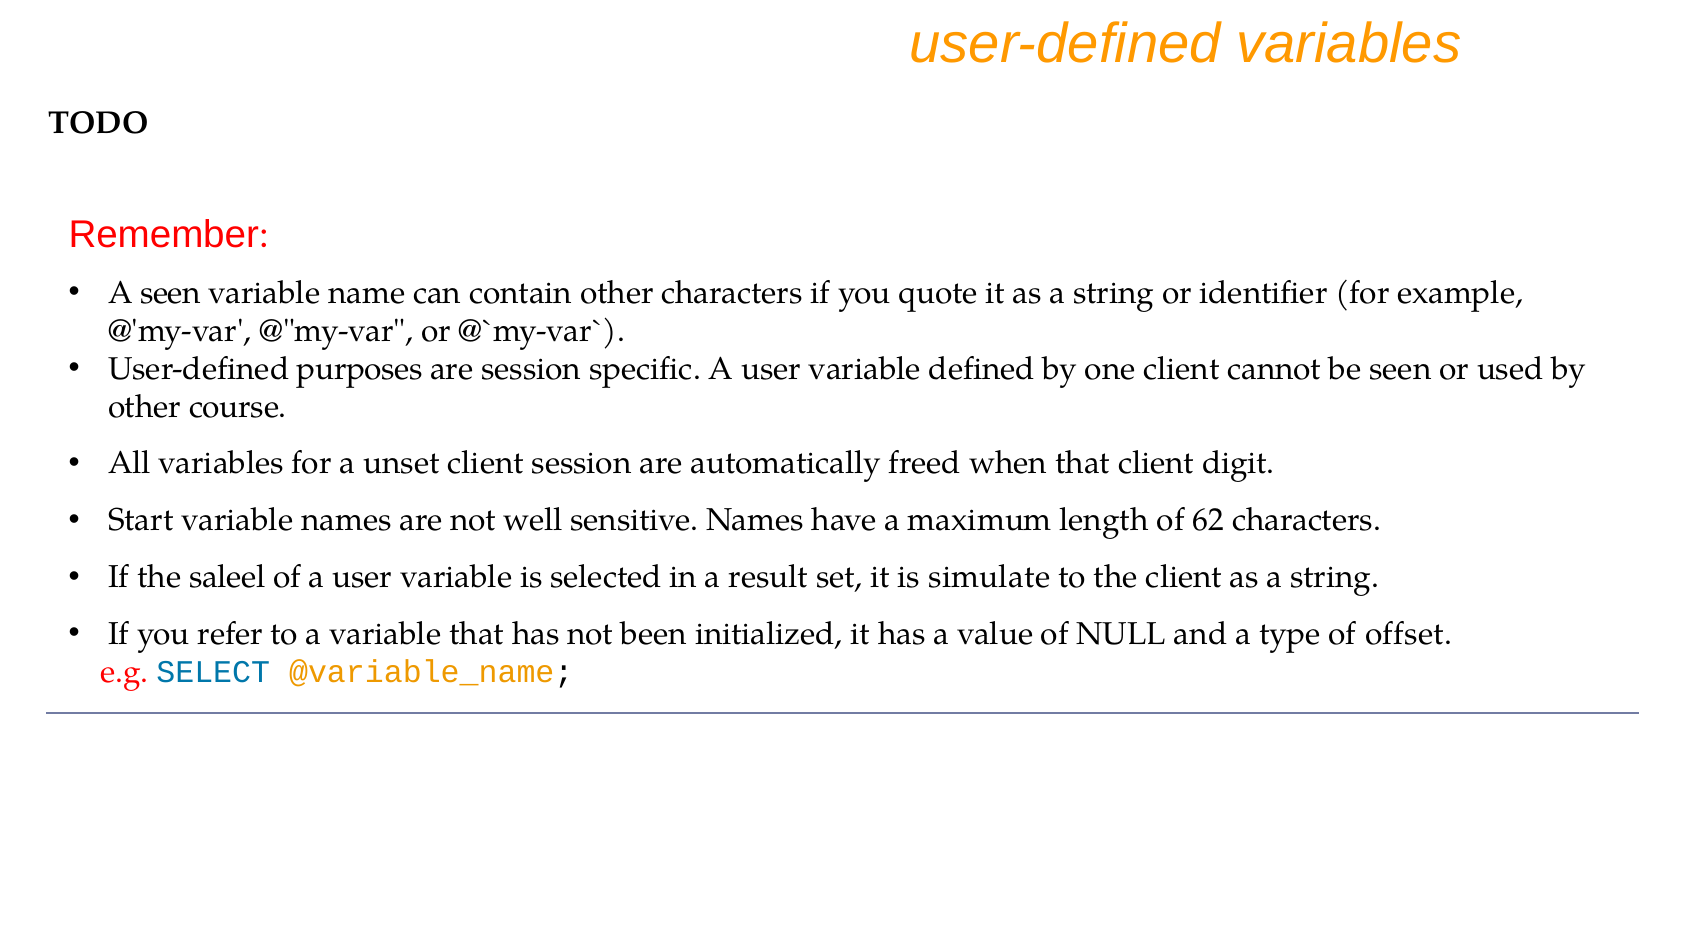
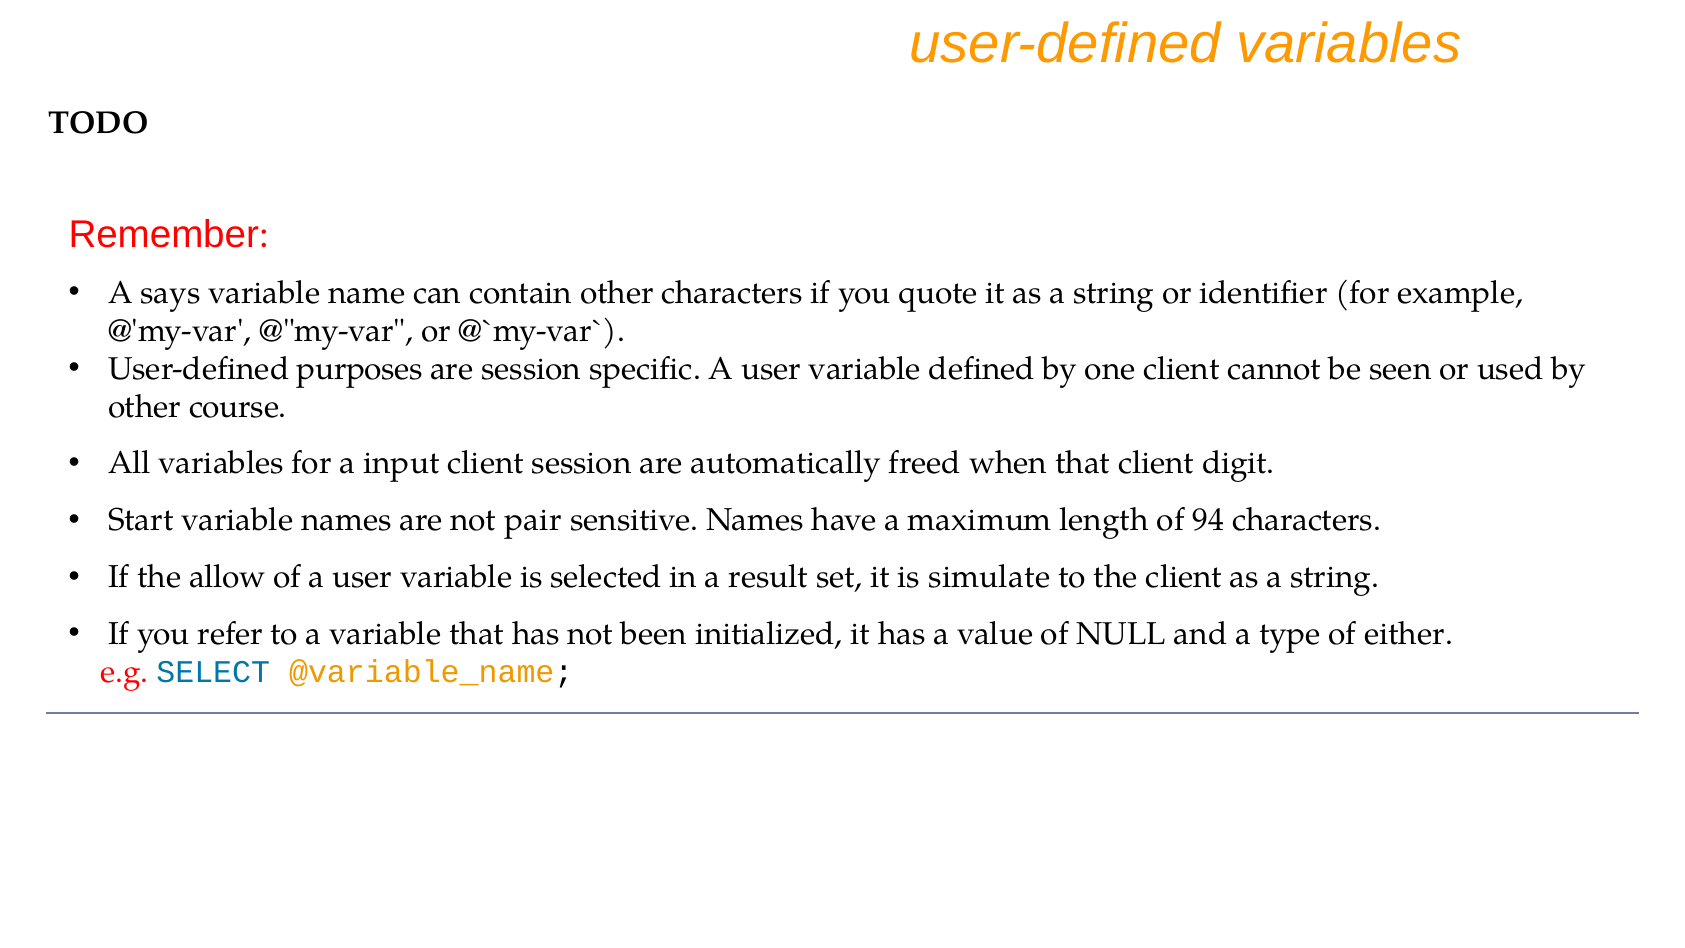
A seen: seen -> says
unset: unset -> input
well: well -> pair
62: 62 -> 94
saleel: saleel -> allow
offset: offset -> either
